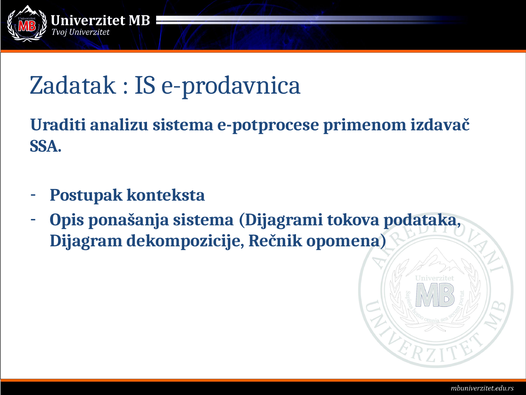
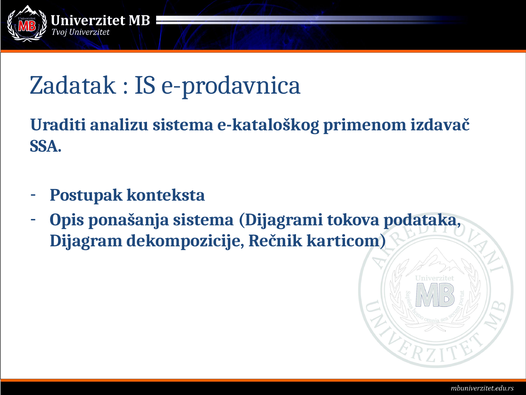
e-potprocese: e-potprocese -> e-kataloškog
opomena: opomena -> karticom
